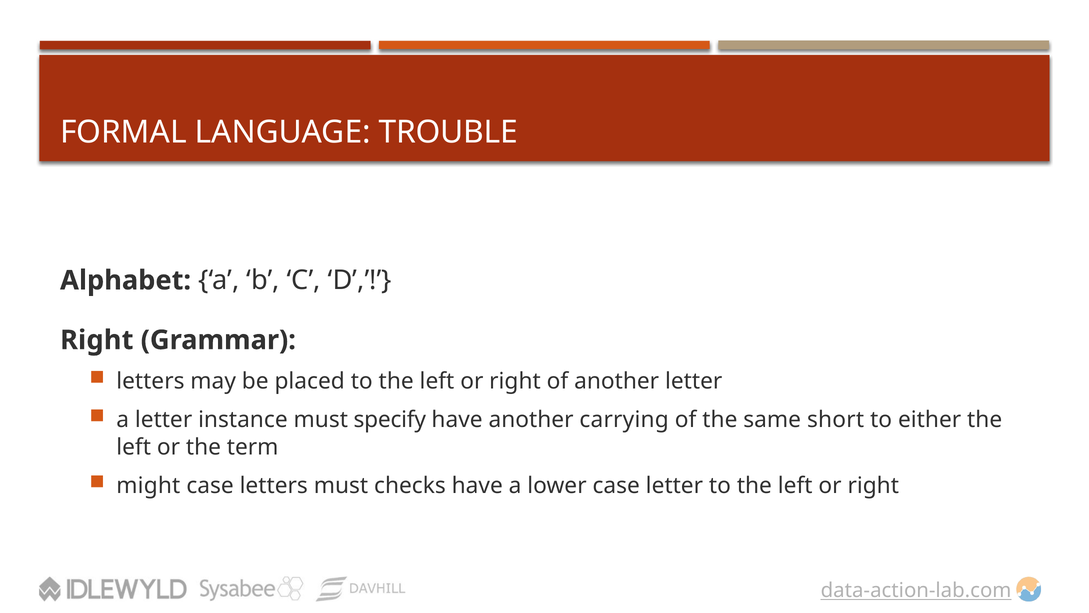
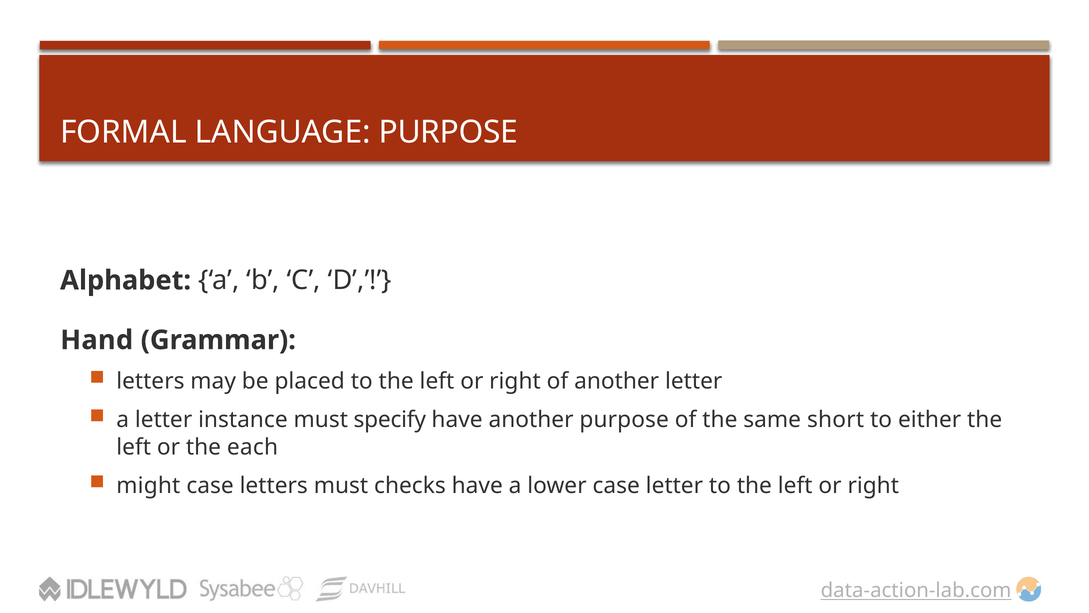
LANGUAGE TROUBLE: TROUBLE -> PURPOSE
Right at (97, 340): Right -> Hand
another carrying: carrying -> purpose
term: term -> each
